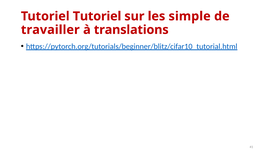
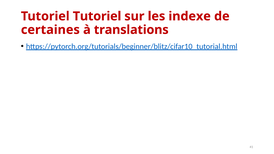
simple: simple -> indexe
travailler: travailler -> certaines
